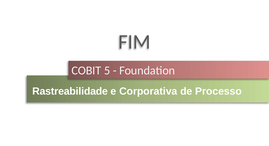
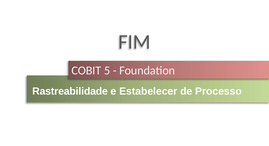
Corporativa: Corporativa -> Estabelecer
